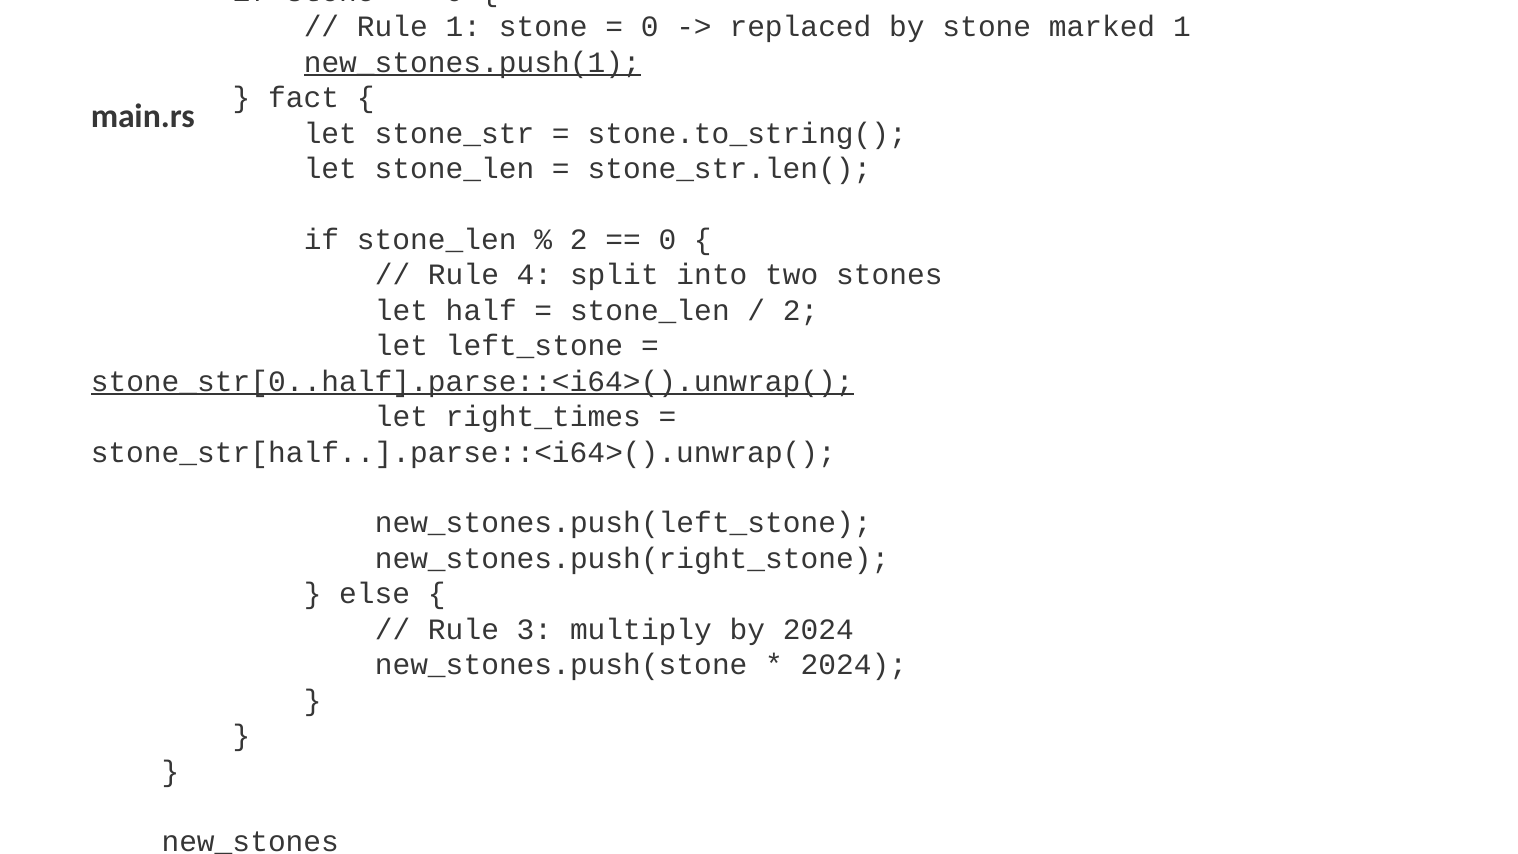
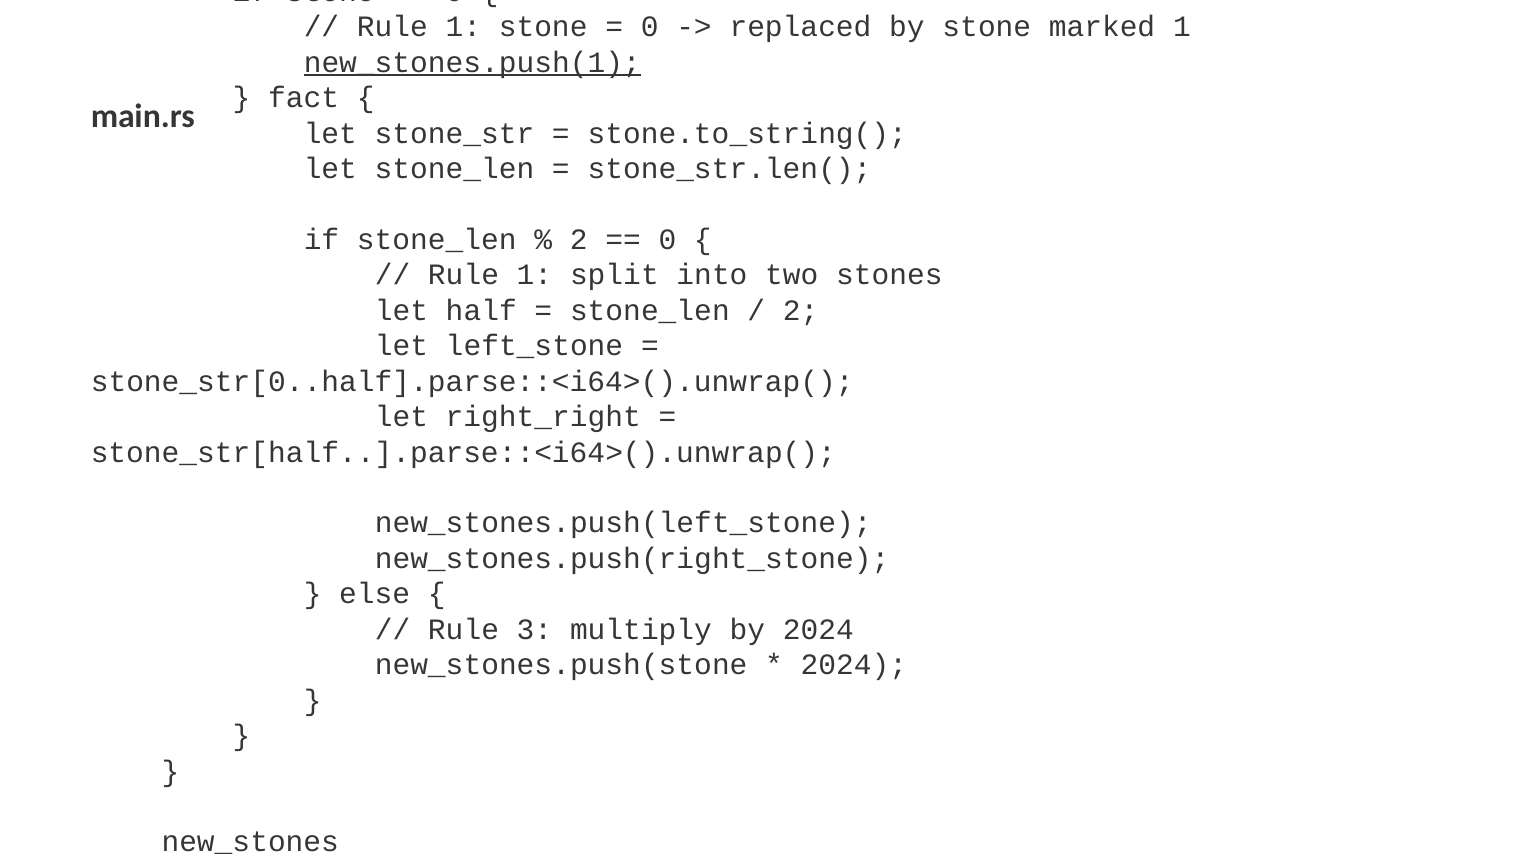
4 at (534, 275): 4 -> 1
stone_str[0..half].parse::<i64>().unwrap( underline: present -> none
right_times: right_times -> right_right
